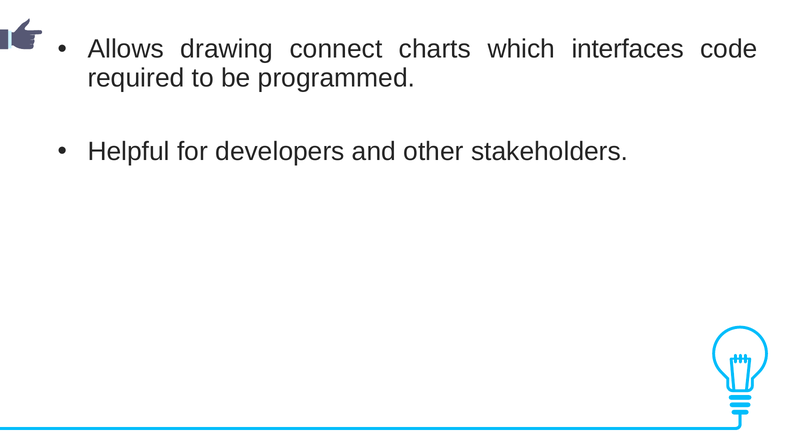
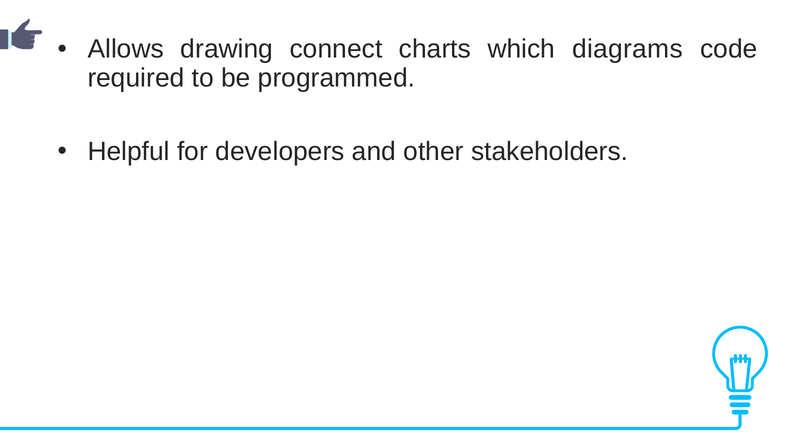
interfaces: interfaces -> diagrams
